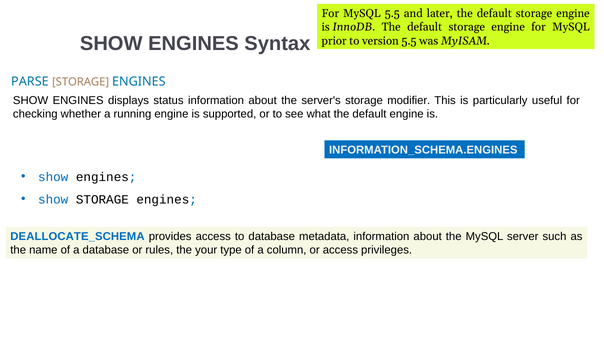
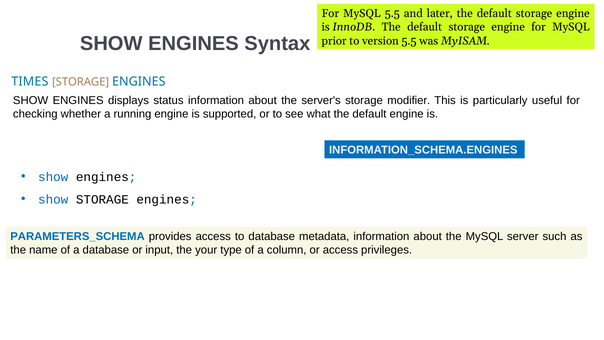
PARSE: PARSE -> TIMES
DEALLOCATE_SCHEMA: DEALLOCATE_SCHEMA -> PARAMETERS_SCHEMA
rules: rules -> input
